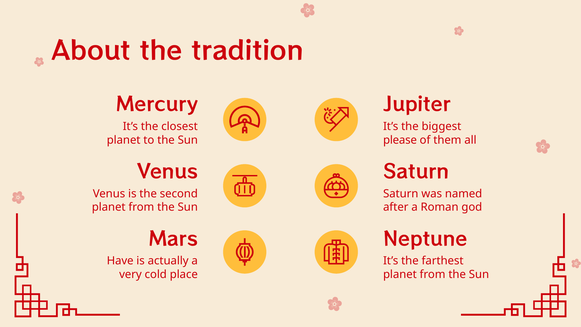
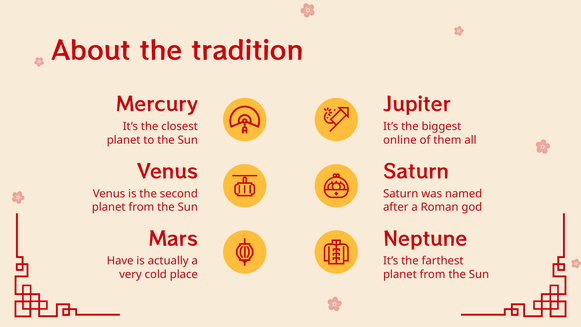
please: please -> online
